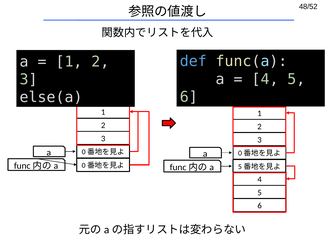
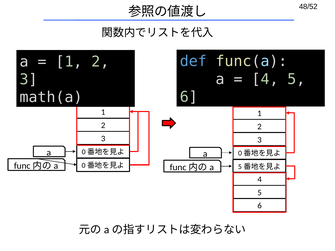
else(a: else(a -> math(a
